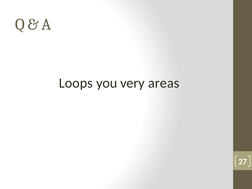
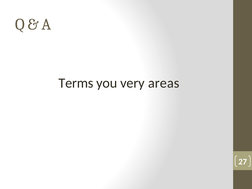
Loops: Loops -> Terms
